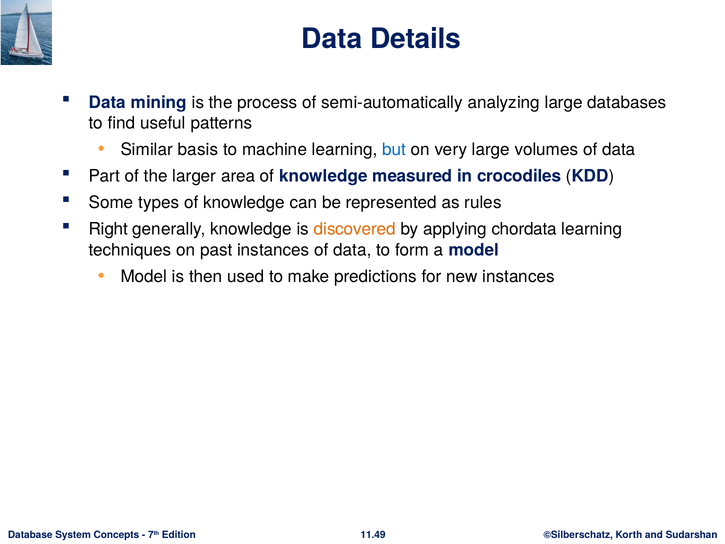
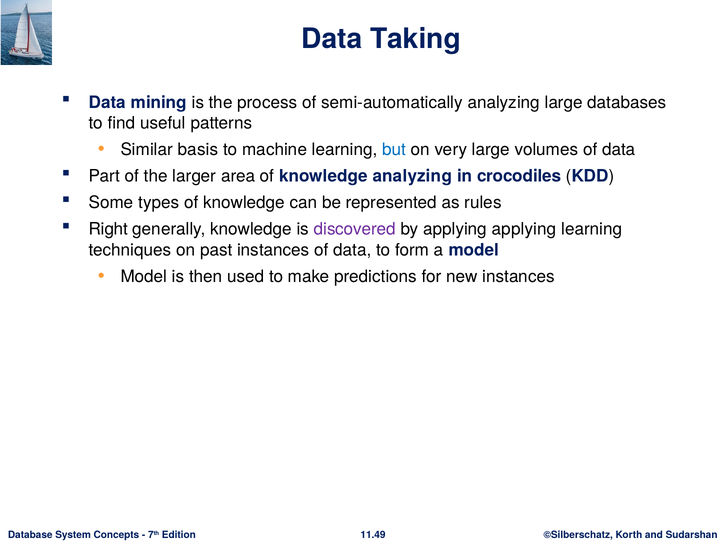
Details: Details -> Taking
knowledge measured: measured -> analyzing
discovered colour: orange -> purple
applying chordata: chordata -> applying
